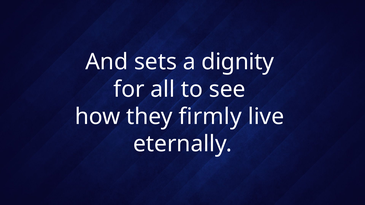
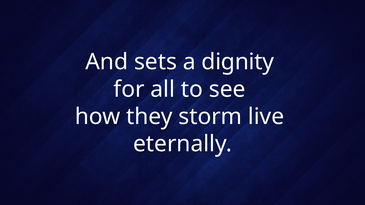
firmly: firmly -> storm
